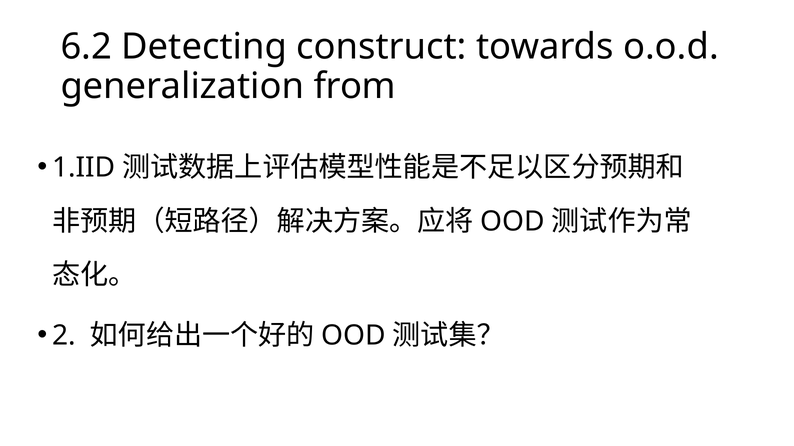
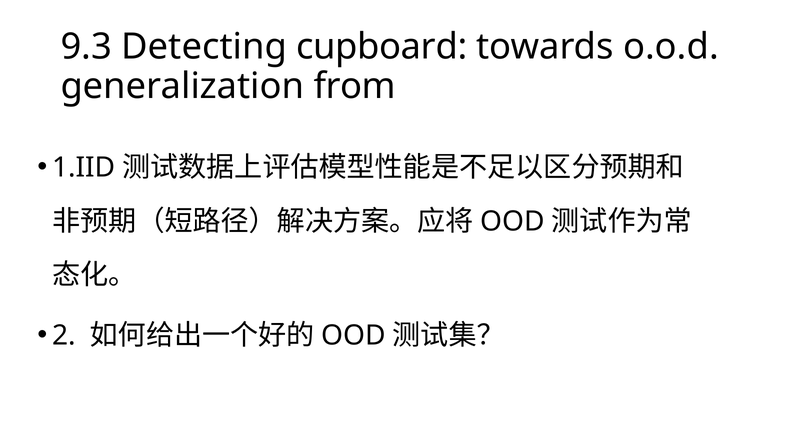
6.2: 6.2 -> 9.3
construct: construct -> cupboard
